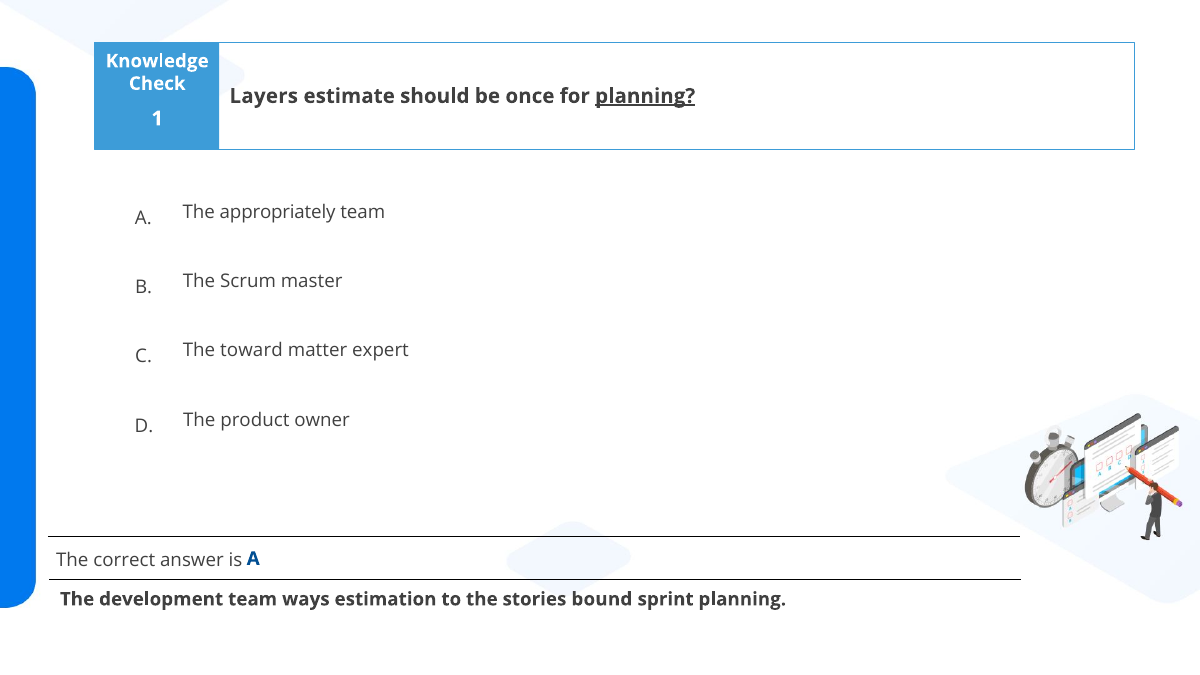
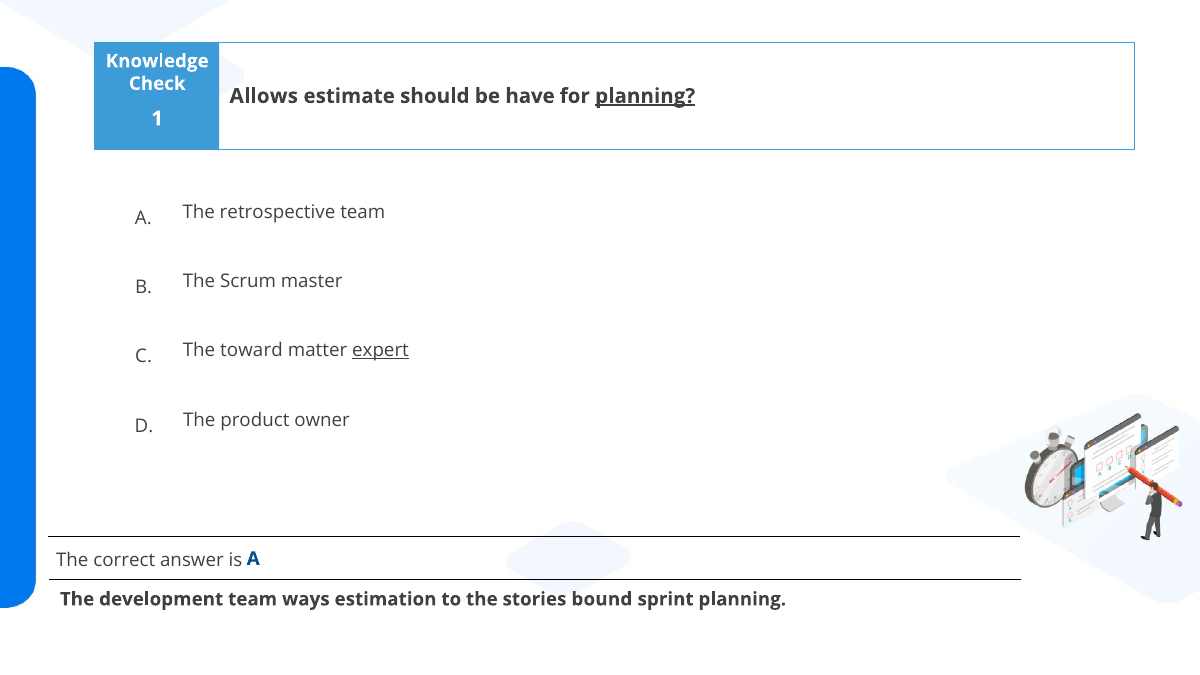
Layers: Layers -> Allows
once: once -> have
appropriately: appropriately -> retrospective
expert underline: none -> present
